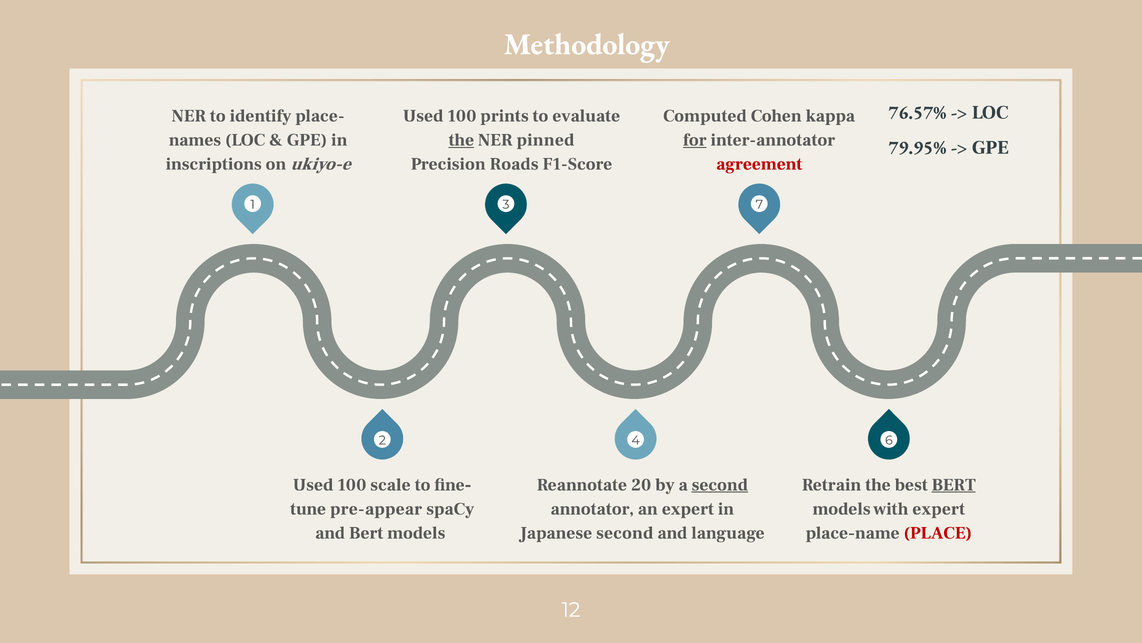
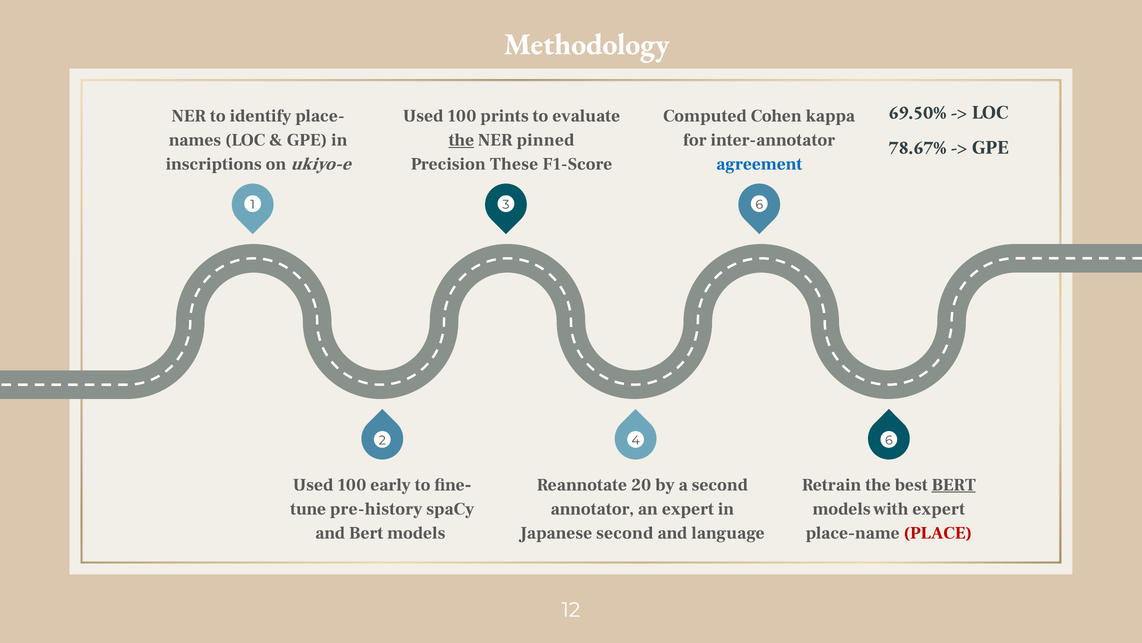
76.57%: 76.57% -> 69.50%
for underline: present -> none
79.95%: 79.95% -> 78.67%
Roads: Roads -> These
agreement colour: red -> blue
3 7: 7 -> 6
scale: scale -> early
second at (720, 484) underline: present -> none
pre-appear: pre-appear -> pre-history
